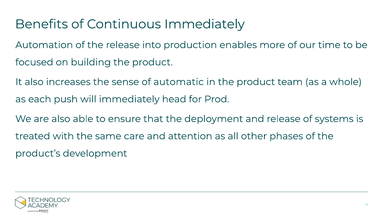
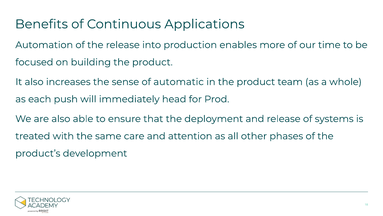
Continuous Immediately: Immediately -> Applications
